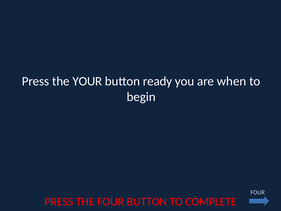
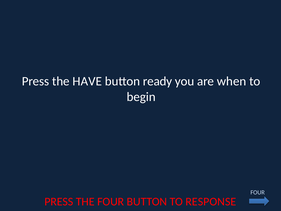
YOUR: YOUR -> HAVE
COMPLETE: COMPLETE -> RESPONSE
